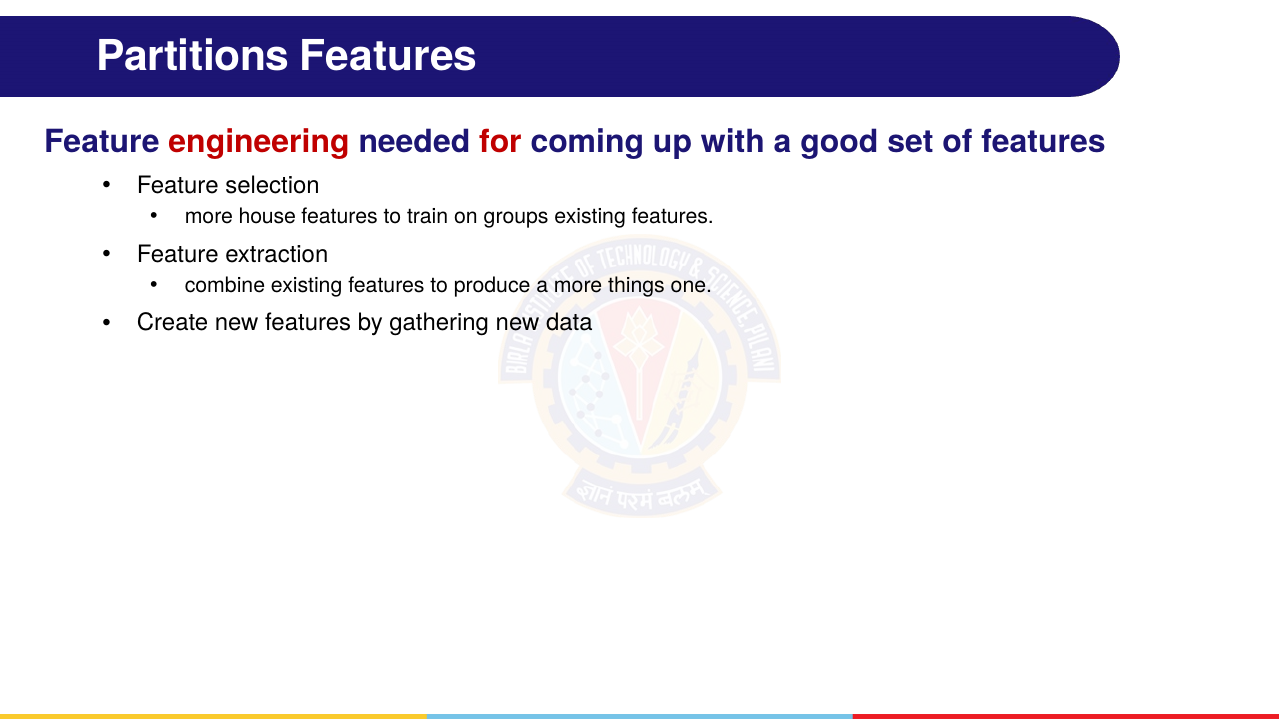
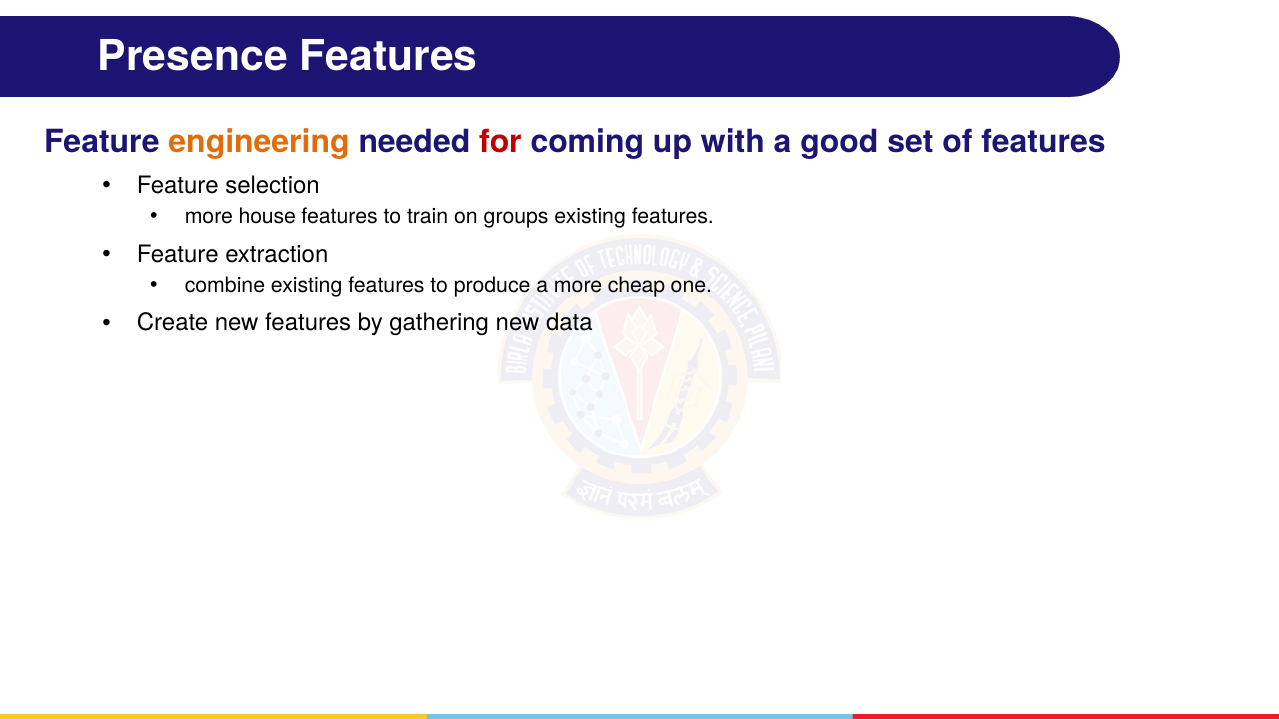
Partitions: Partitions -> Presence
engineering colour: red -> orange
things: things -> cheap
